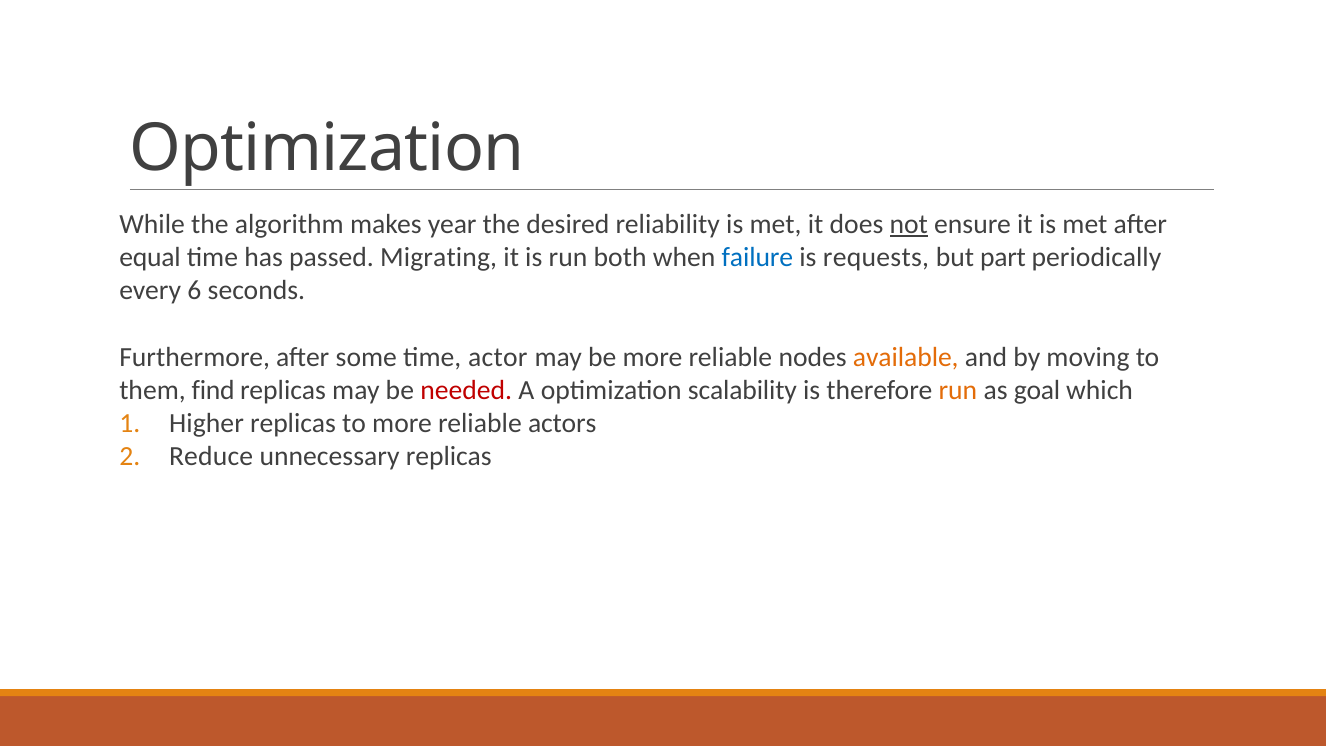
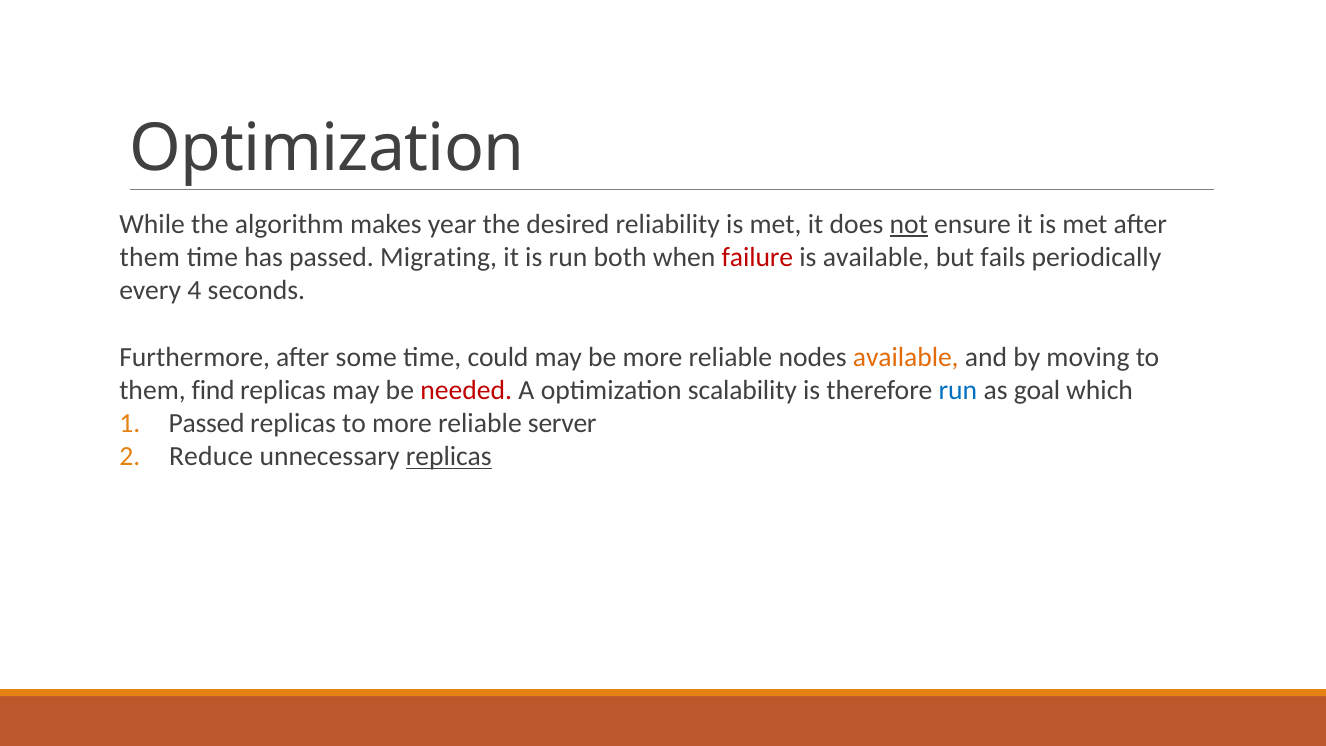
equal at (150, 257): equal -> them
failure colour: blue -> red
is requests: requests -> available
part: part -> fails
6: 6 -> 4
actor: actor -> could
run at (958, 390) colour: orange -> blue
Higher at (206, 423): Higher -> Passed
actors: actors -> server
replicas at (449, 456) underline: none -> present
